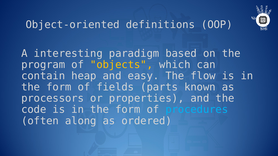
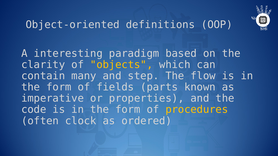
program: program -> clarity
heap: heap -> many
easy: easy -> step
processors: processors -> imperative
procedures colour: light blue -> yellow
along: along -> clock
